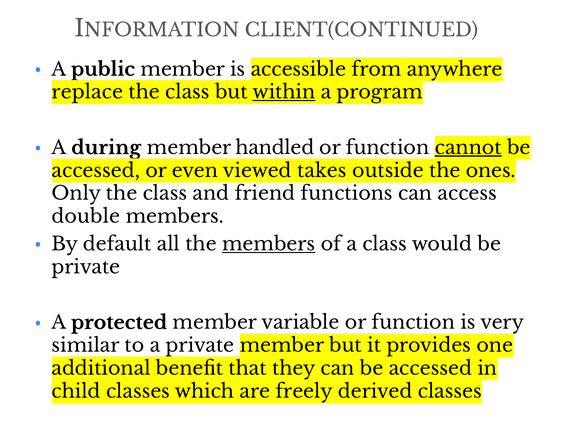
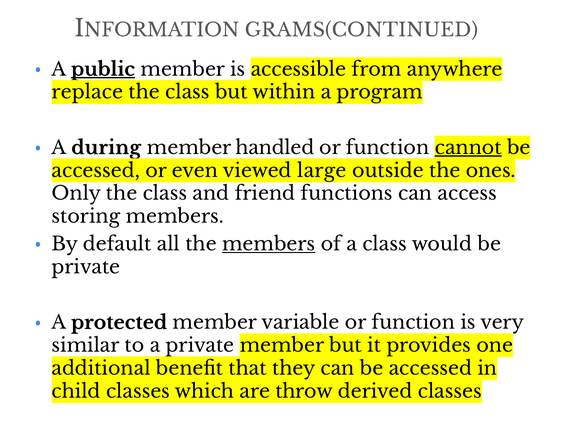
CLIENT(CONTINUED: CLIENT(CONTINUED -> GRAMS(CONTINUED
public underline: none -> present
within underline: present -> none
takes: takes -> large
double: double -> storing
freely: freely -> throw
